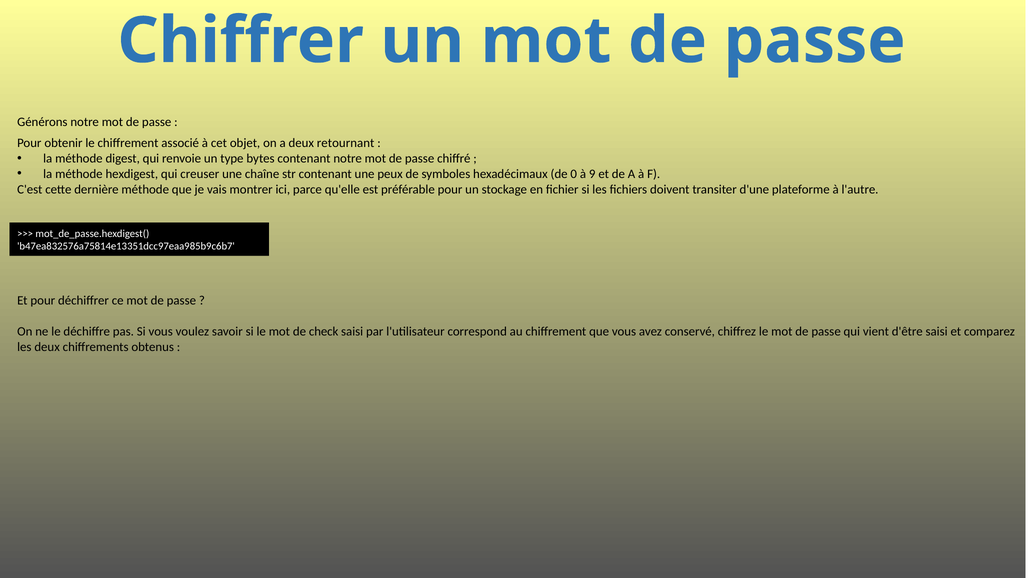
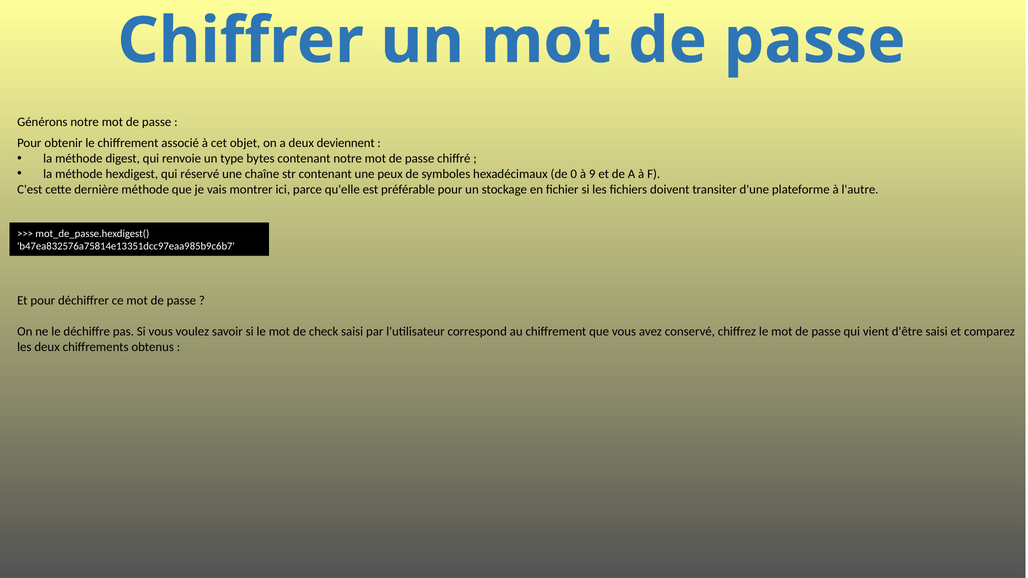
retournant: retournant -> deviennent
creuser: creuser -> réservé
